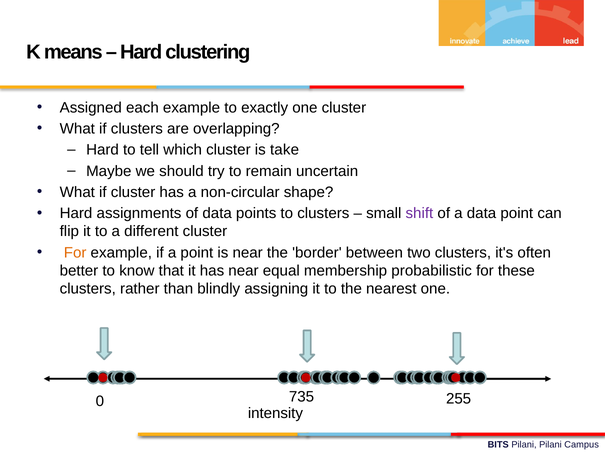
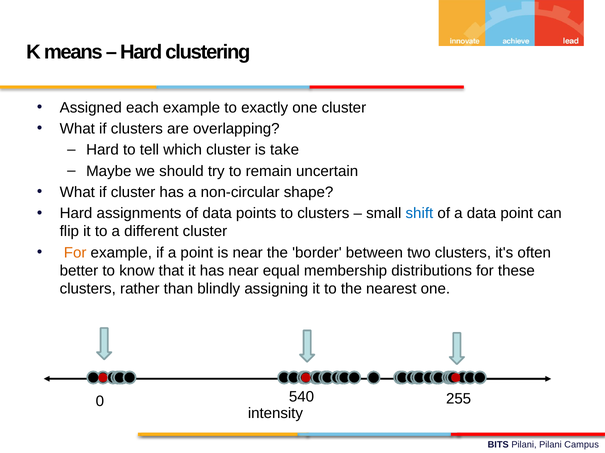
shift colour: purple -> blue
probabilistic: probabilistic -> distributions
735: 735 -> 540
